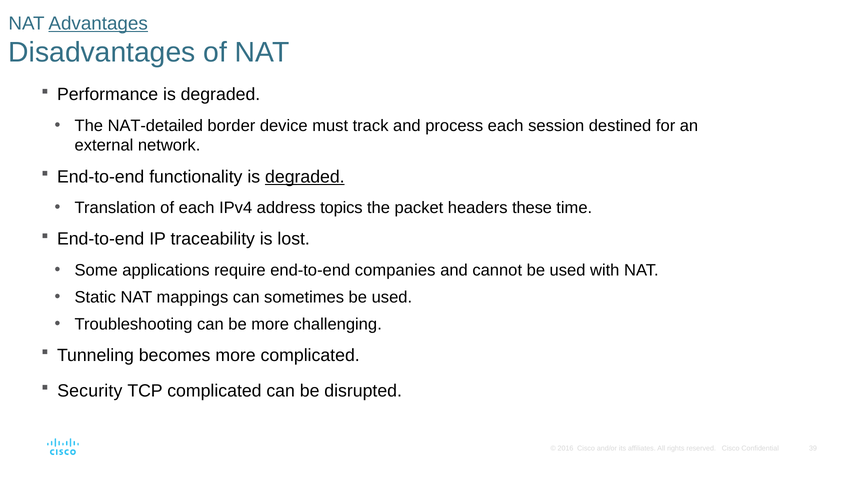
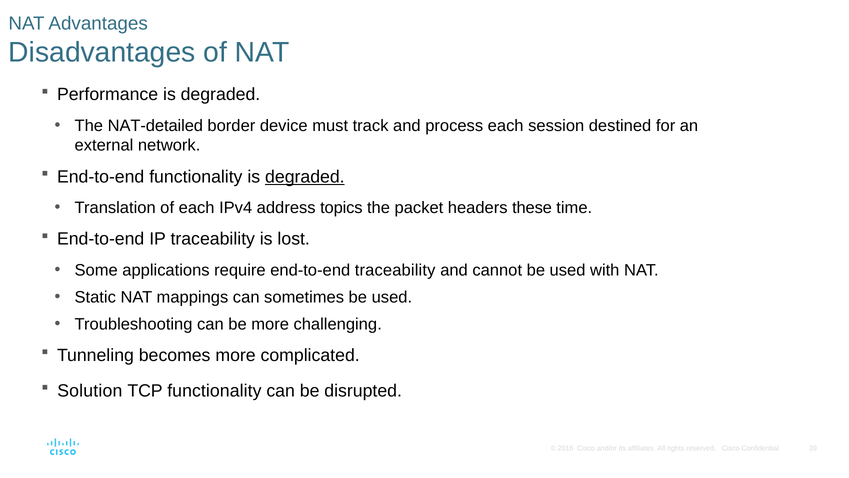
Advantages underline: present -> none
end-to-end companies: companies -> traceability
Security: Security -> Solution
TCP complicated: complicated -> functionality
